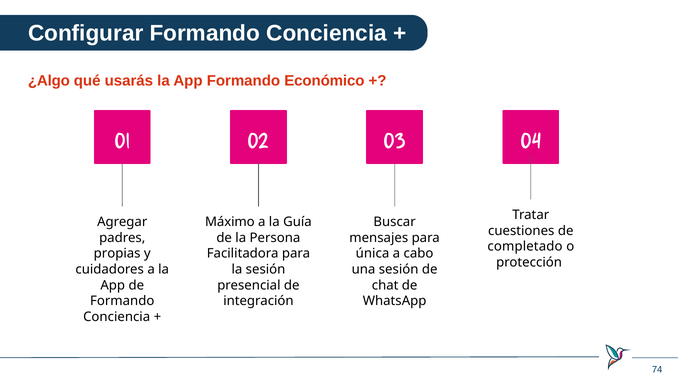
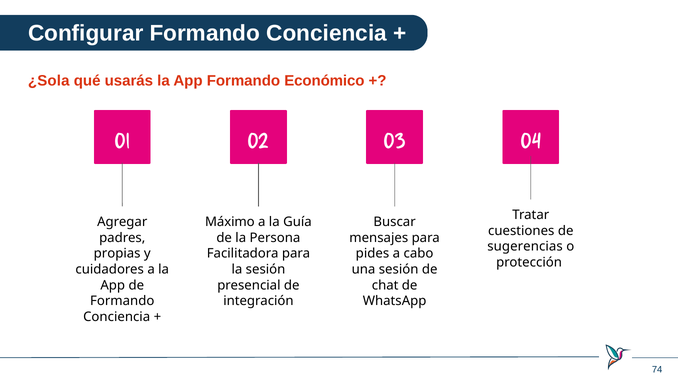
¿Algo: ¿Algo -> ¿Sola
completado: completado -> sugerencias
única: única -> pides
